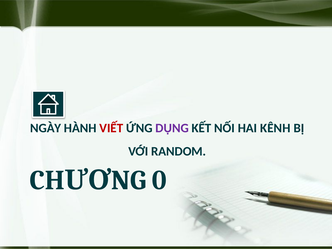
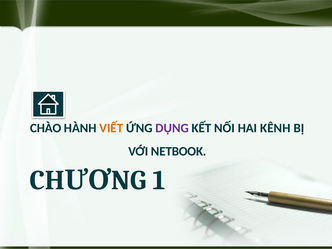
NGÀY: NGÀY -> CHÀO
VIẾT colour: red -> orange
RANDOM: RANDOM -> NETBOOK
0: 0 -> 1
